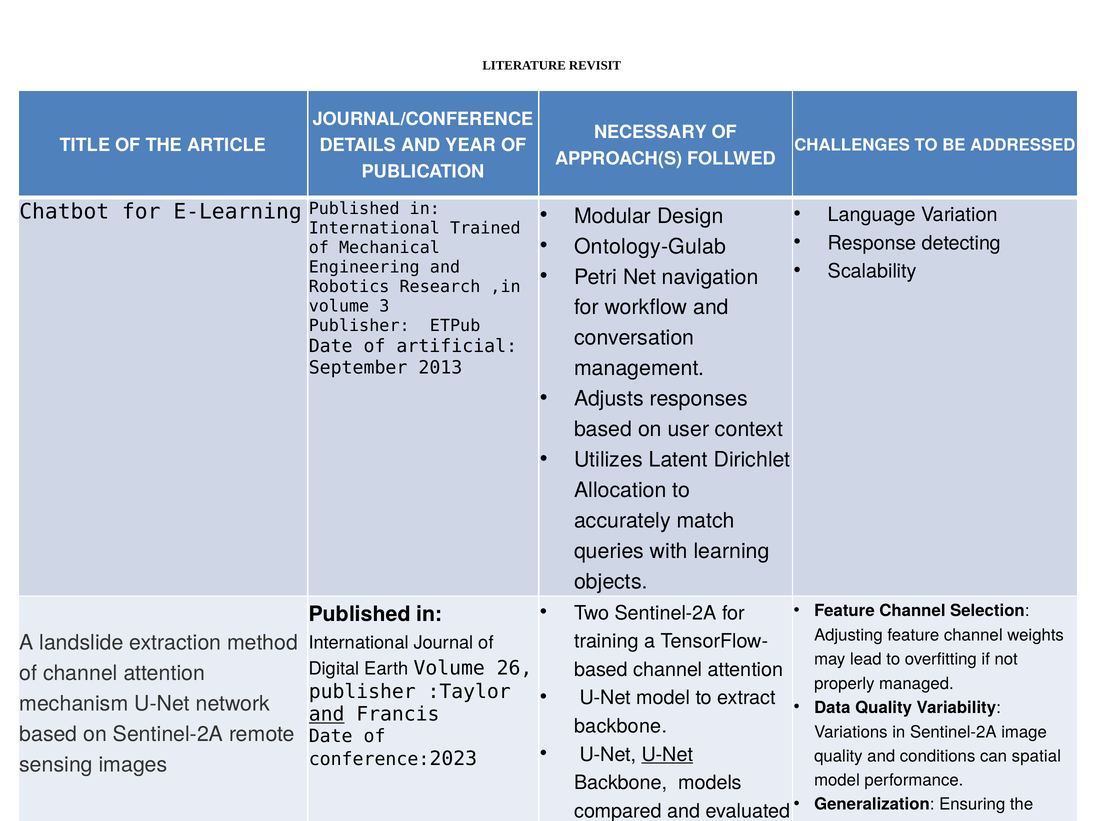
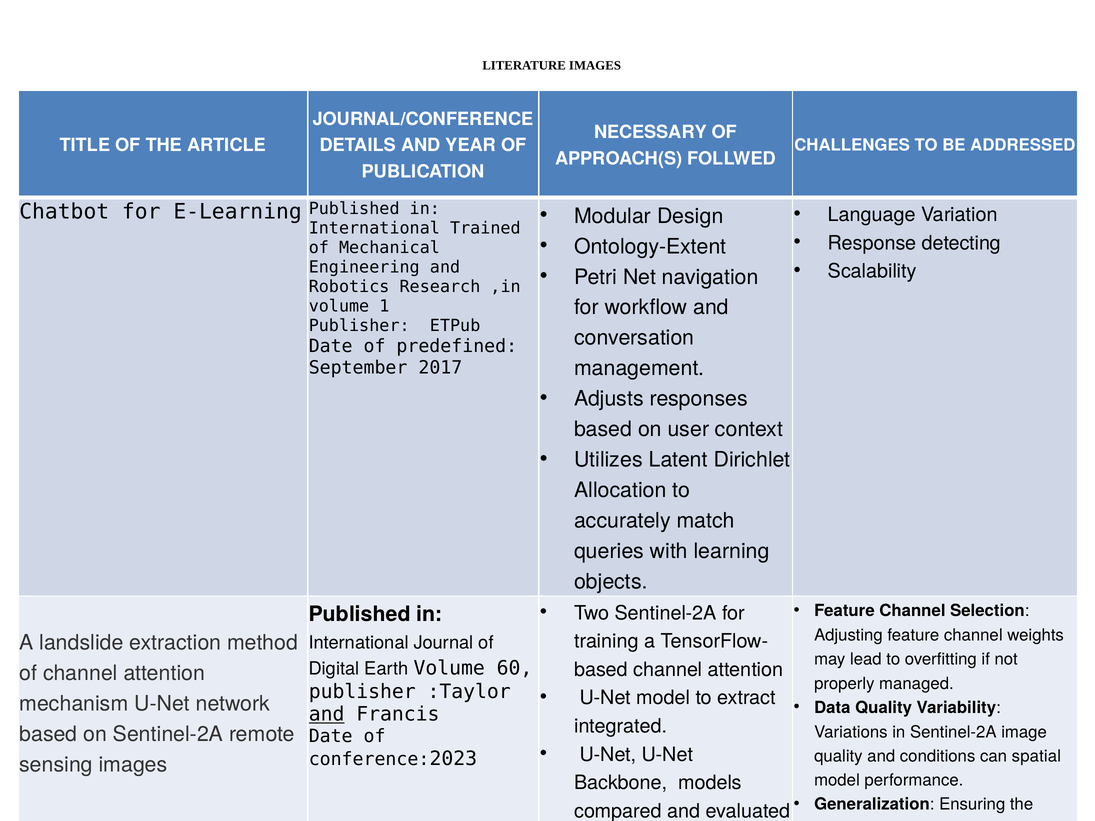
LITERATURE REVISIT: REVISIT -> IMAGES
Ontology-Gulab: Ontology-Gulab -> Ontology-Extent
3: 3 -> 1
artificial: artificial -> predefined
2013: 2013 -> 2017
26: 26 -> 60
backbone at (621, 726): backbone -> integrated
U-Net at (667, 755) underline: present -> none
